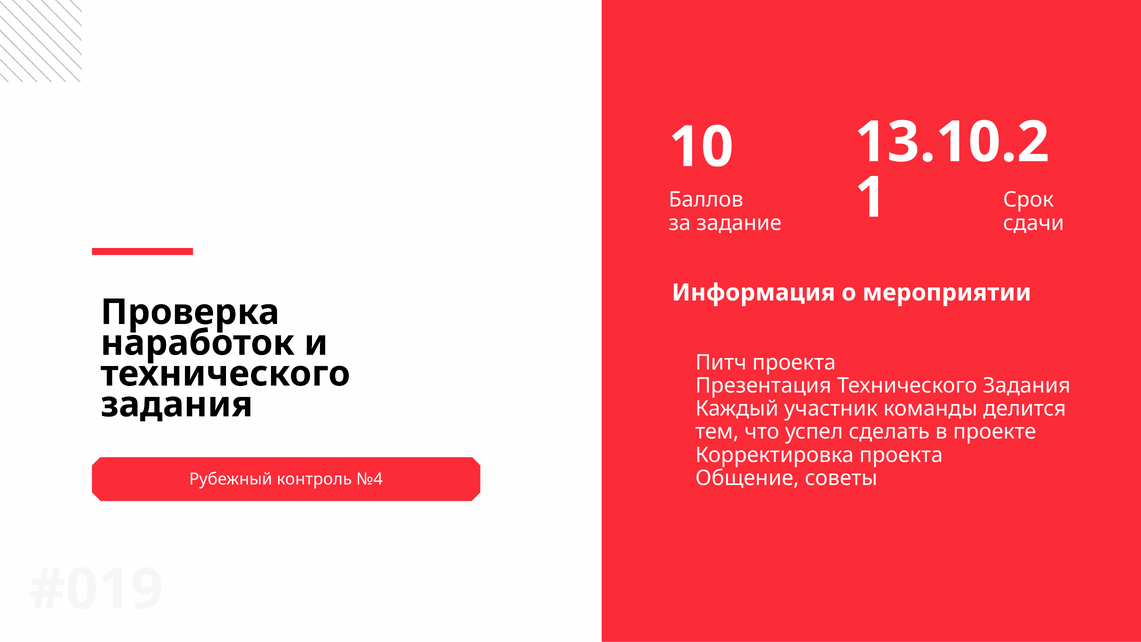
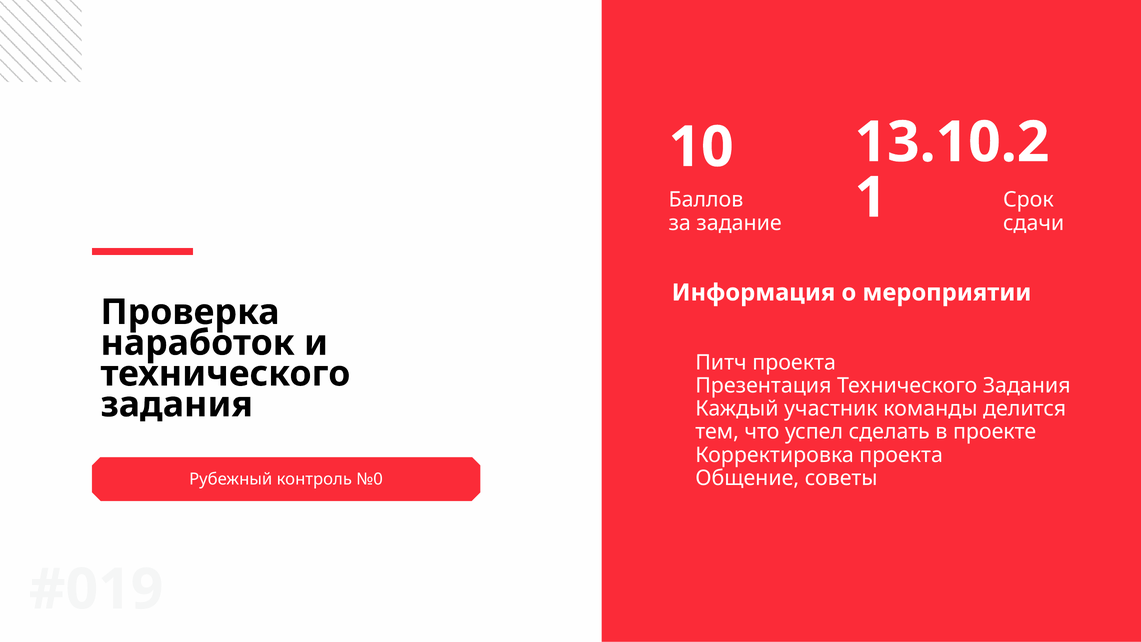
№4: №4 -> №0
